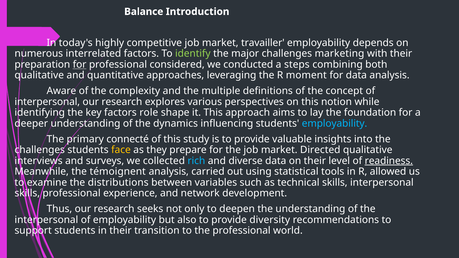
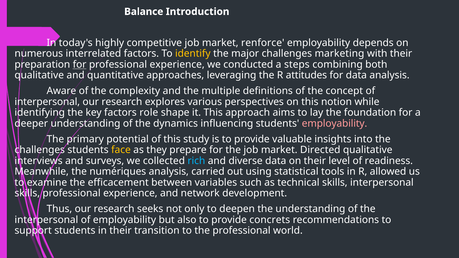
travailler: travailler -> renforce
identify colour: light green -> yellow
considered at (177, 65): considered -> experience
moment: moment -> attitudes
employability at (335, 124) colour: light blue -> pink
connecté: connecté -> potential
readiness underline: present -> none
témoignent: témoignent -> numériques
distributions: distributions -> efficacement
diversity: diversity -> concrets
